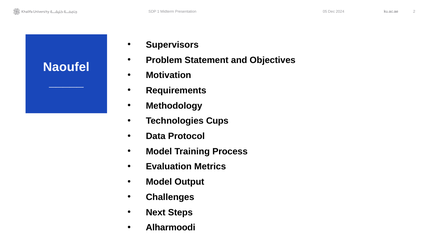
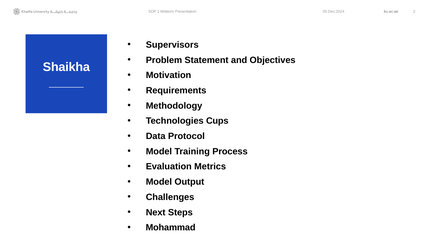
Naoufel: Naoufel -> Shaikha
Alharmoodi: Alharmoodi -> Mohammad
